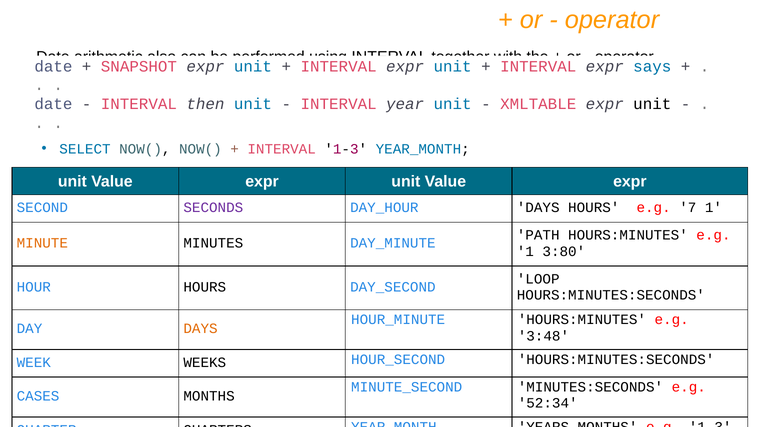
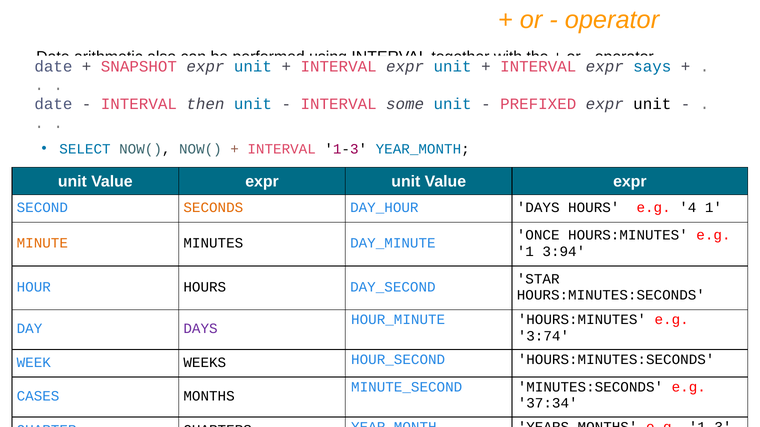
INTERVAL year: year -> some
XMLTABLE: XMLTABLE -> PREFIXED
SECONDS colour: purple -> orange
7: 7 -> 4
PATH: PATH -> ONCE
3:80: 3:80 -> 3:94
LOOP: LOOP -> STAR
DAYS at (201, 329) colour: orange -> purple
3:48: 3:48 -> 3:74
52:34: 52:34 -> 37:34
